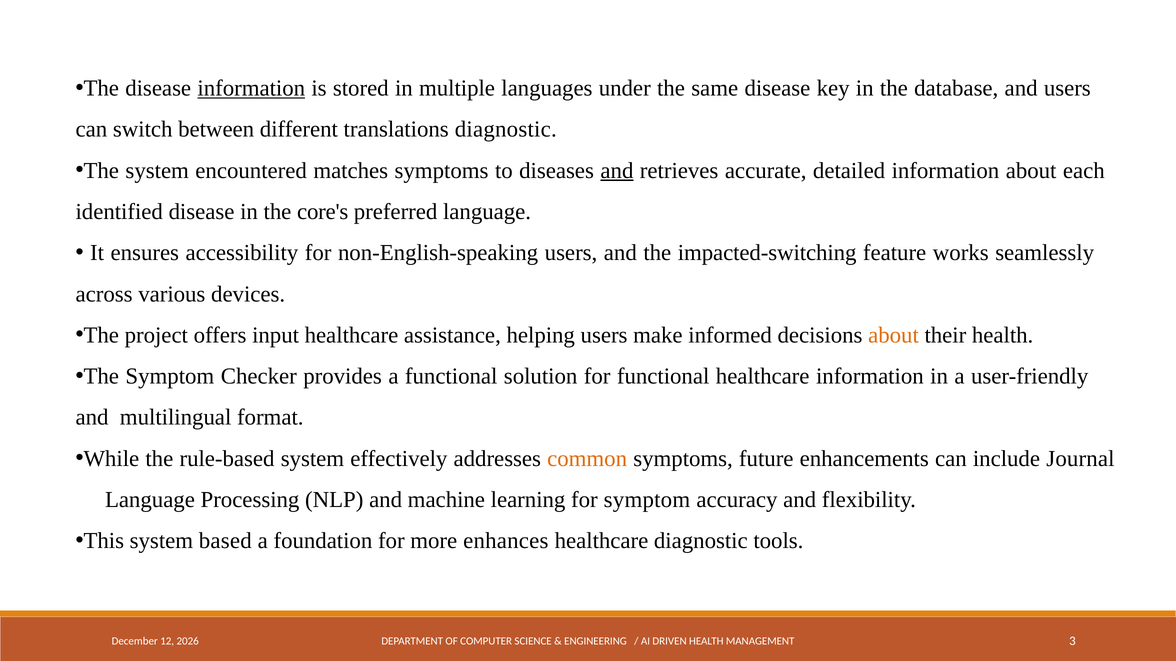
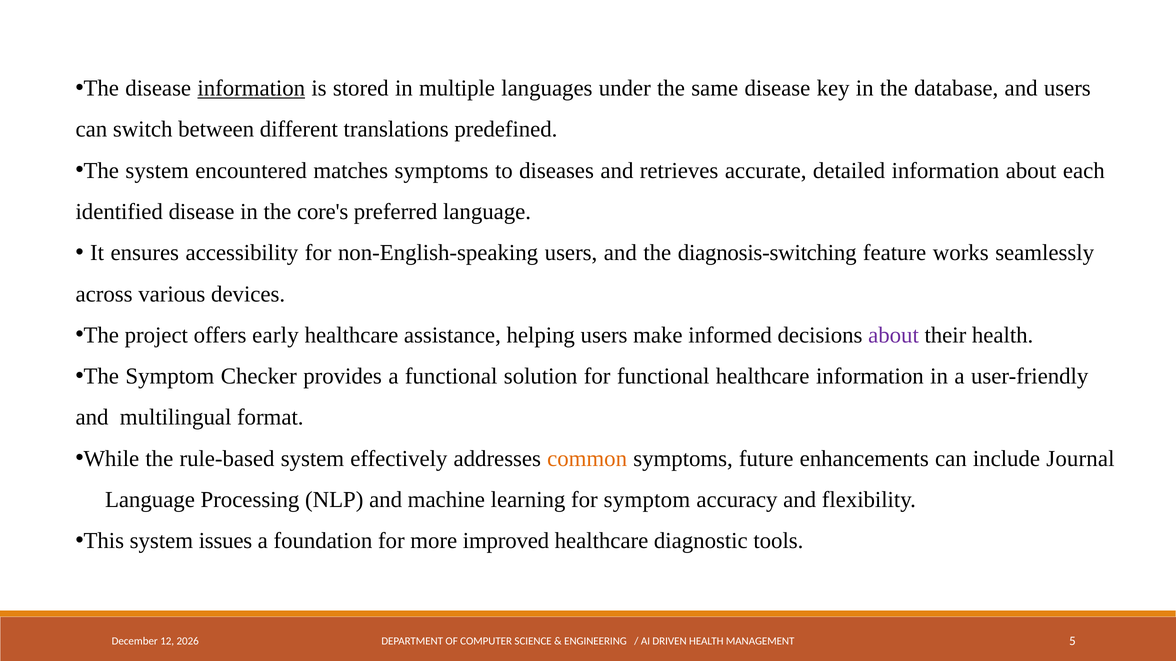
translations diagnostic: diagnostic -> predefined
and at (617, 171) underline: present -> none
impacted-switching: impacted-switching -> diagnosis-switching
input: input -> early
about at (894, 335) colour: orange -> purple
based: based -> issues
enhances: enhances -> improved
3: 3 -> 5
